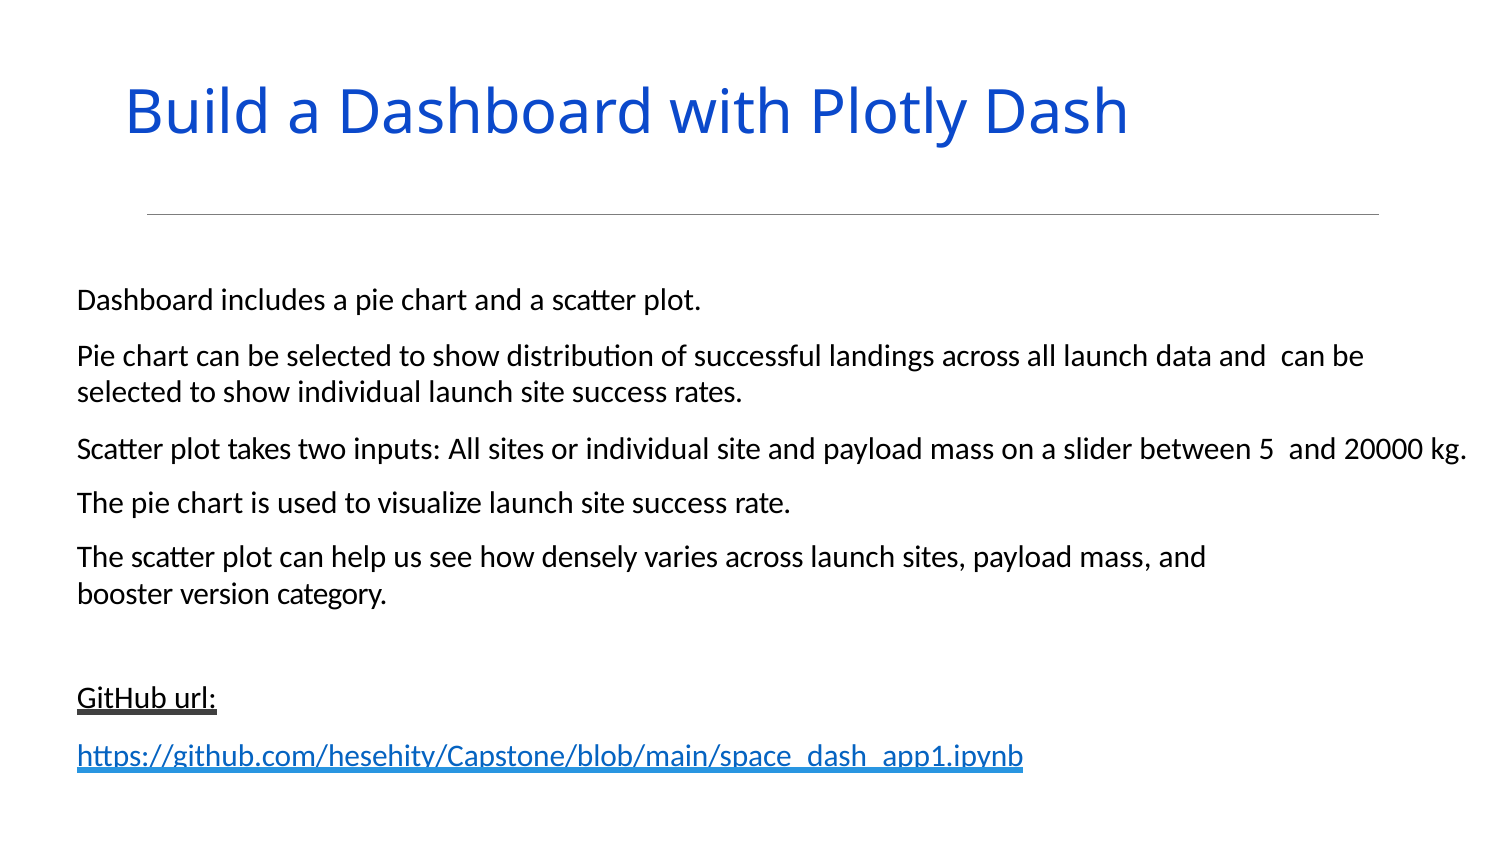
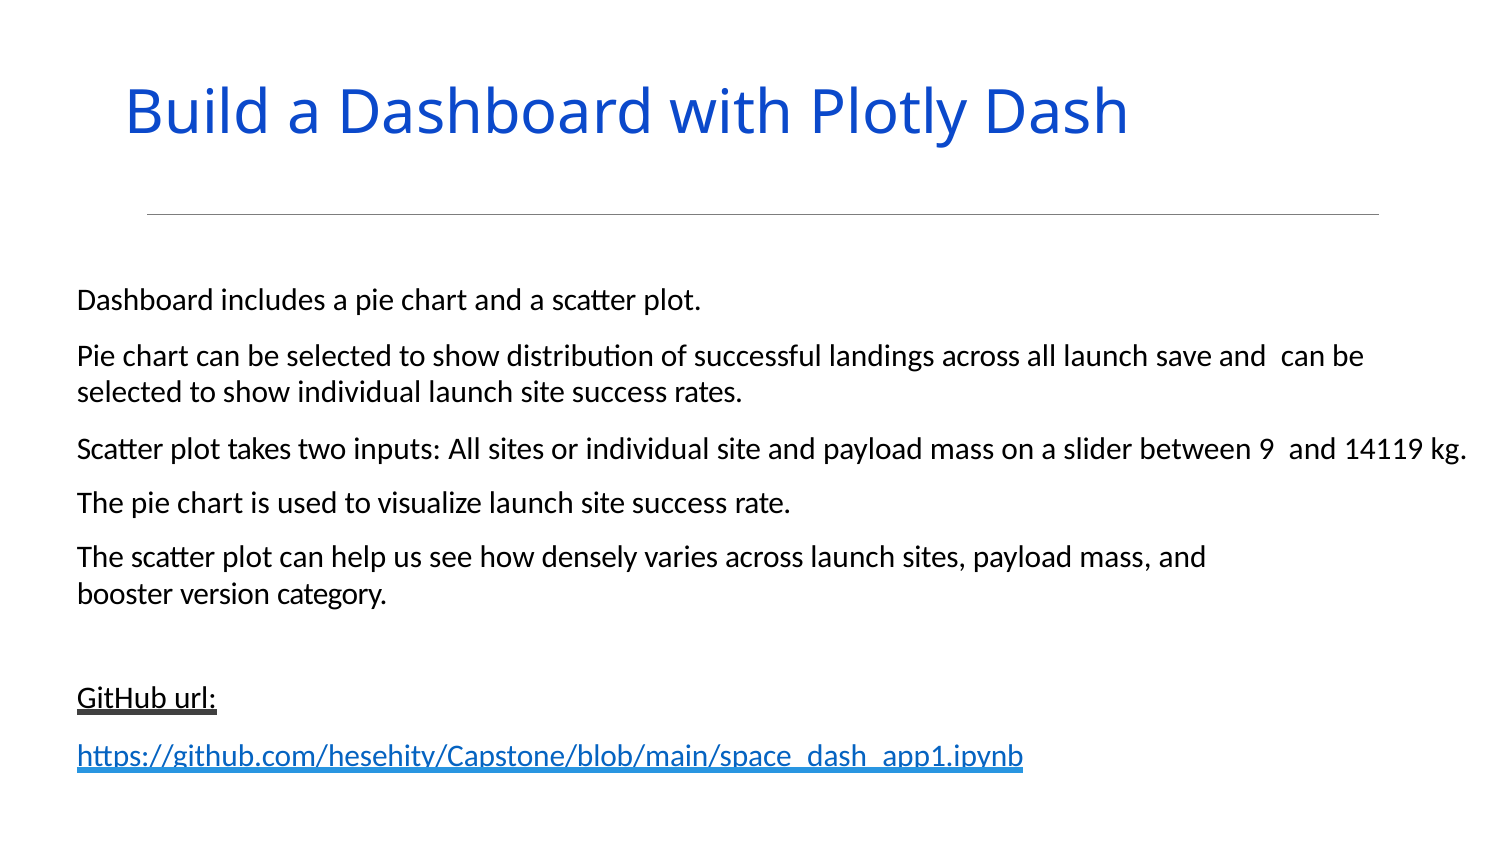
data: data -> save
5: 5 -> 9
20000: 20000 -> 14119
